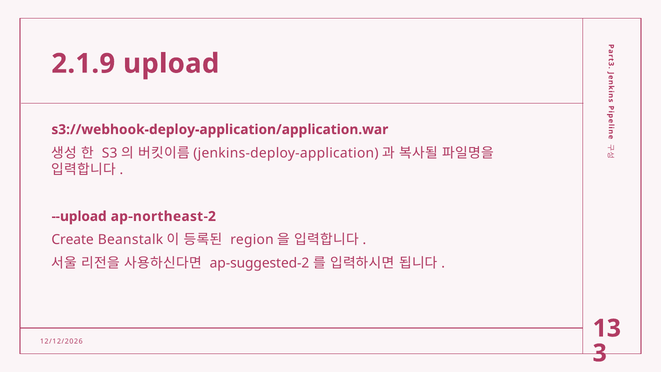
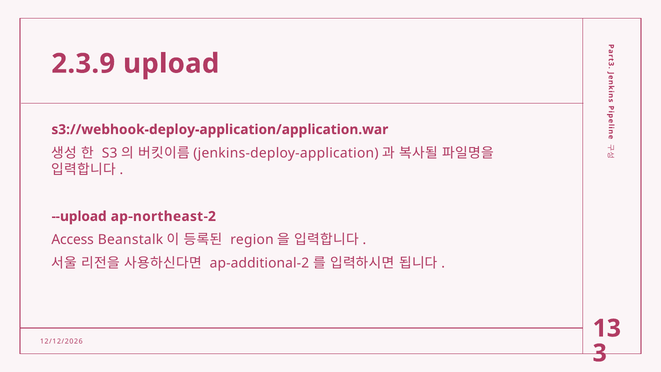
2.1.9: 2.1.9 -> 2.3.9
Create: Create -> Access
ap-suggested-2: ap-suggested-2 -> ap-additional-2
